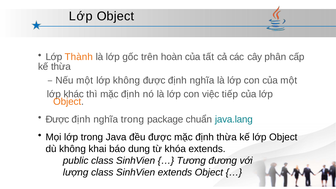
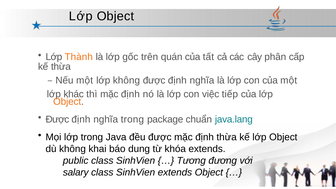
hoàn: hoàn -> quán
lượng: lượng -> salary
